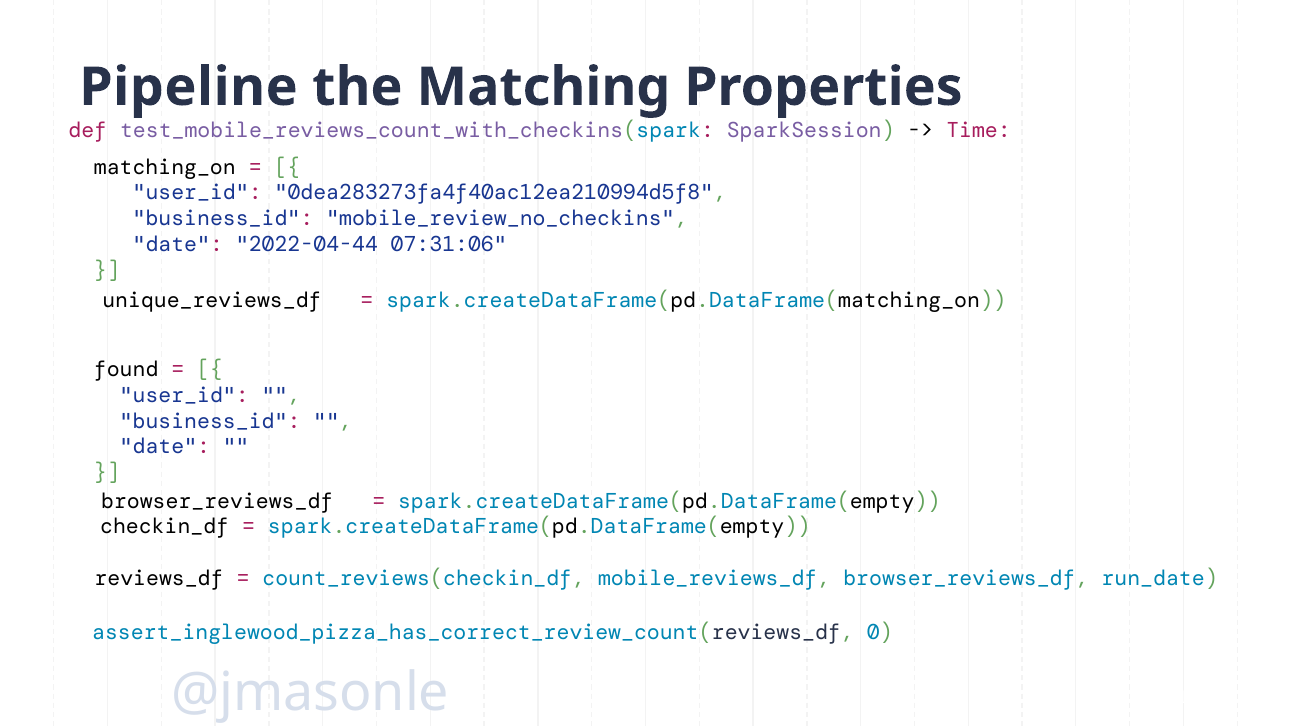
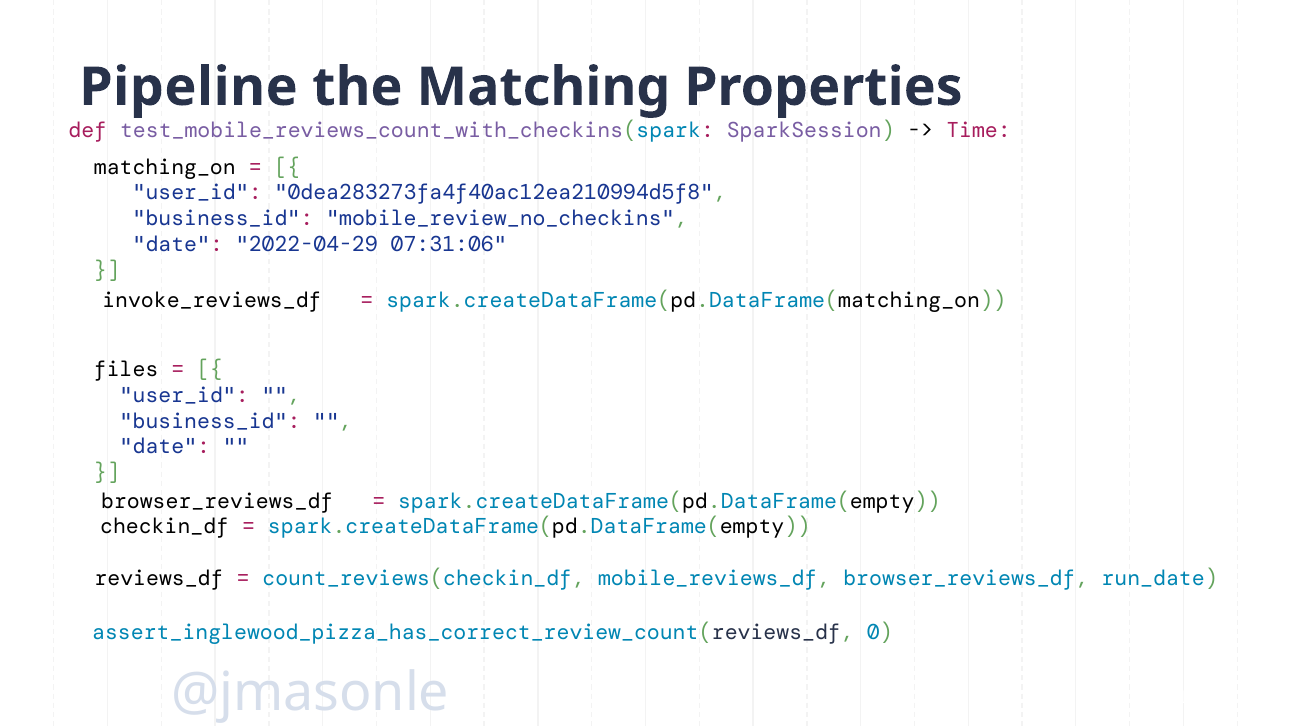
2022-04-44: 2022-04-44 -> 2022-04-29
unique_reviews_df: unique_reviews_df -> invoke_reviews_df
found: found -> files
